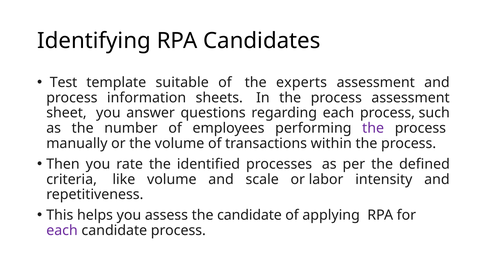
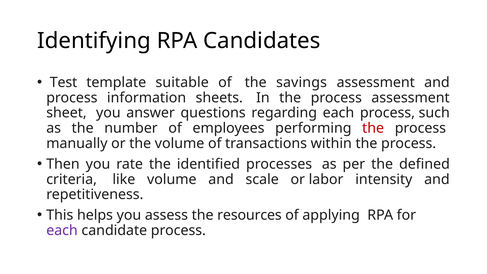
experts: experts -> savings
the at (373, 128) colour: purple -> red
the candidate: candidate -> resources
